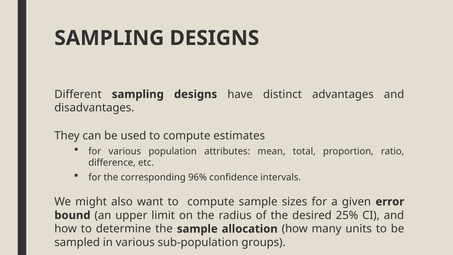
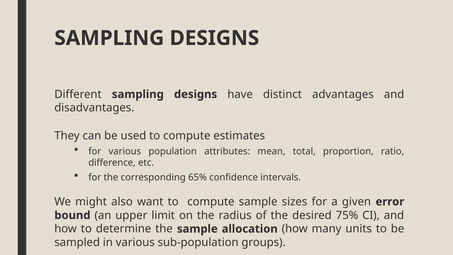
96%: 96% -> 65%
25%: 25% -> 75%
